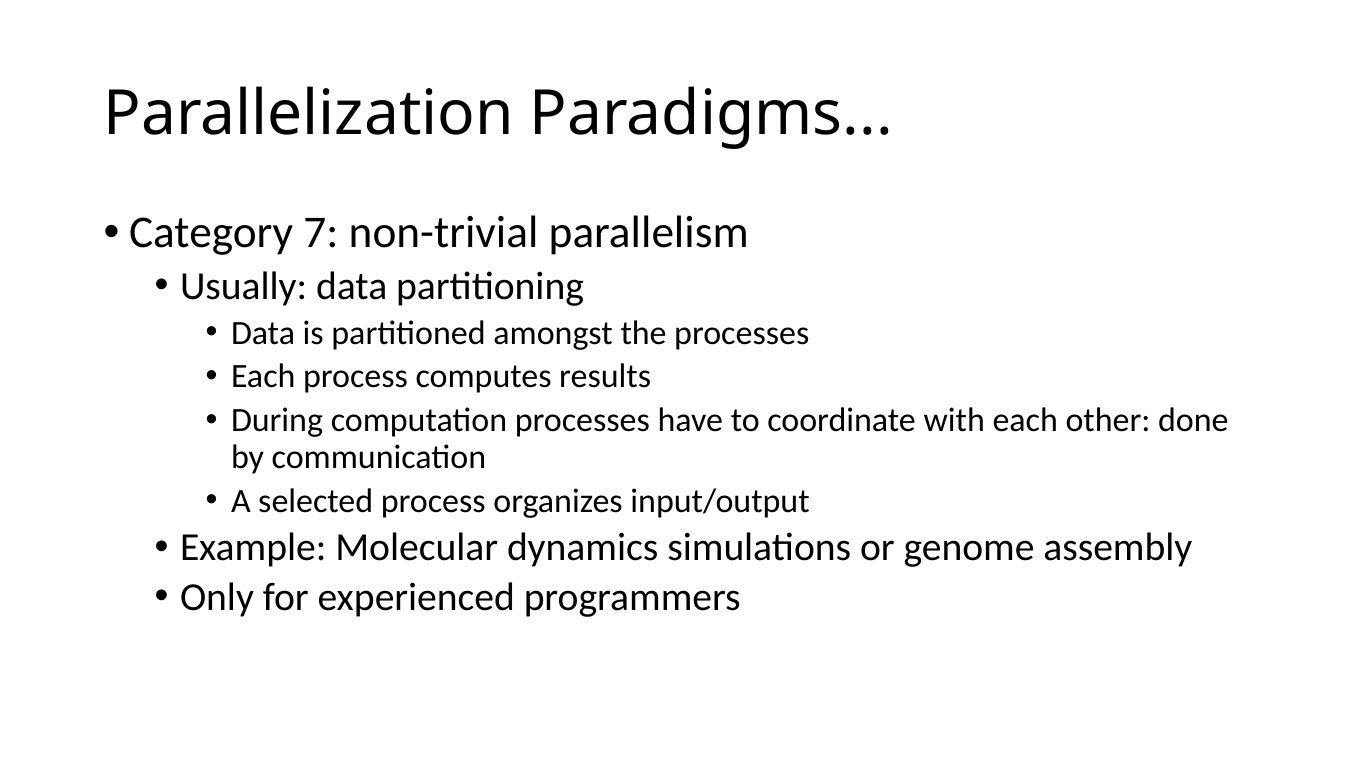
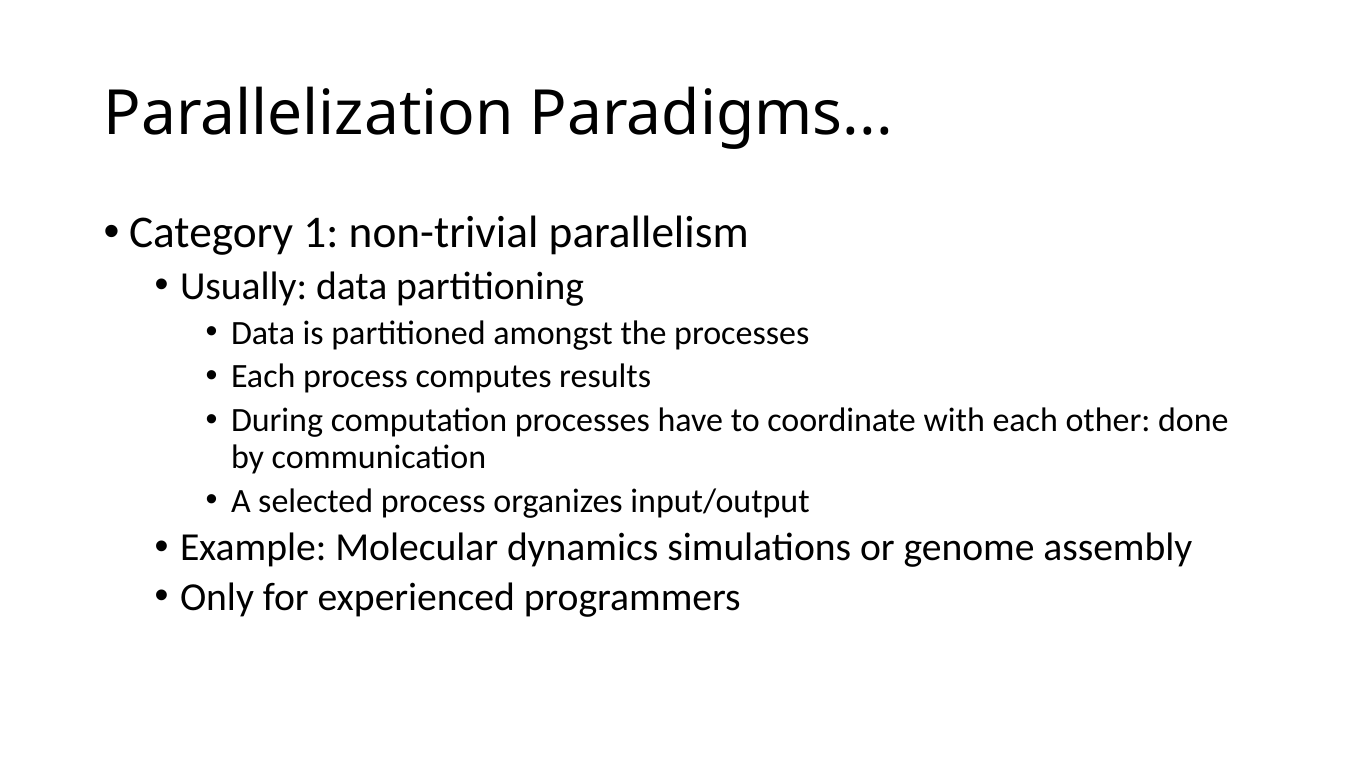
7: 7 -> 1
